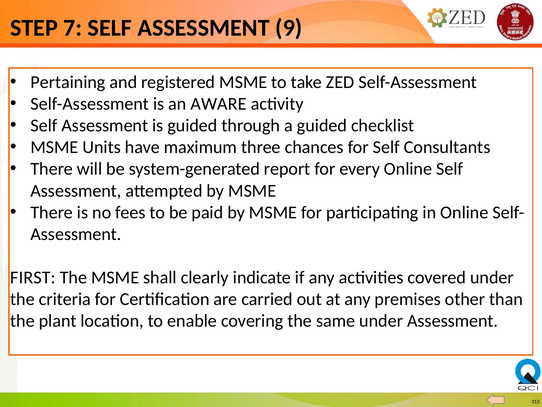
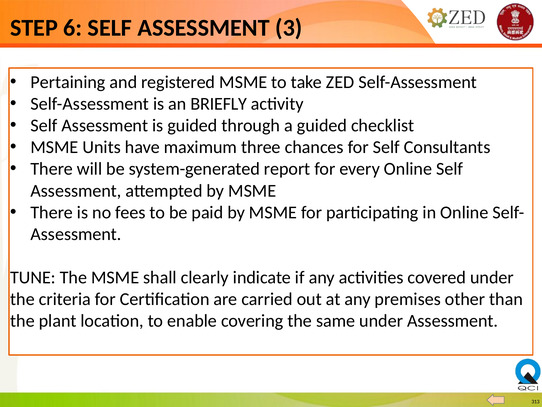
7: 7 -> 6
9: 9 -> 3
AWARE: AWARE -> BRIEFLY
FIRST: FIRST -> TUNE
